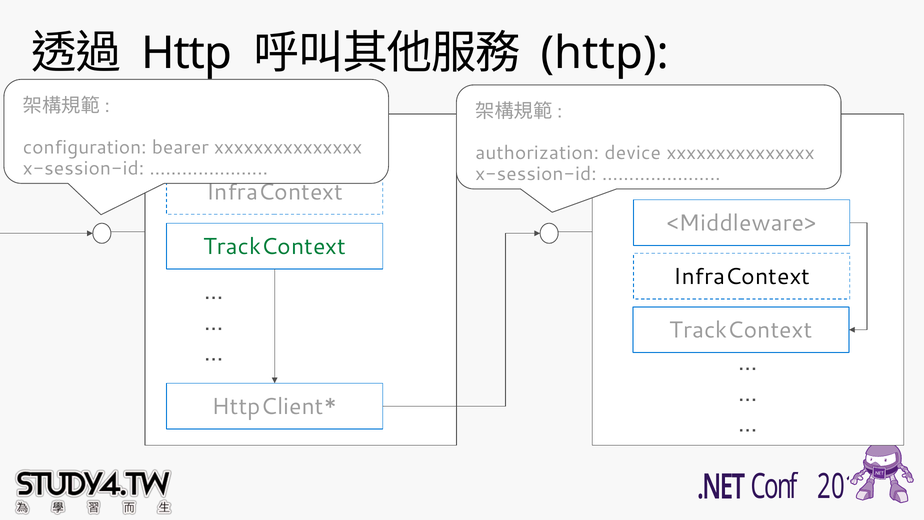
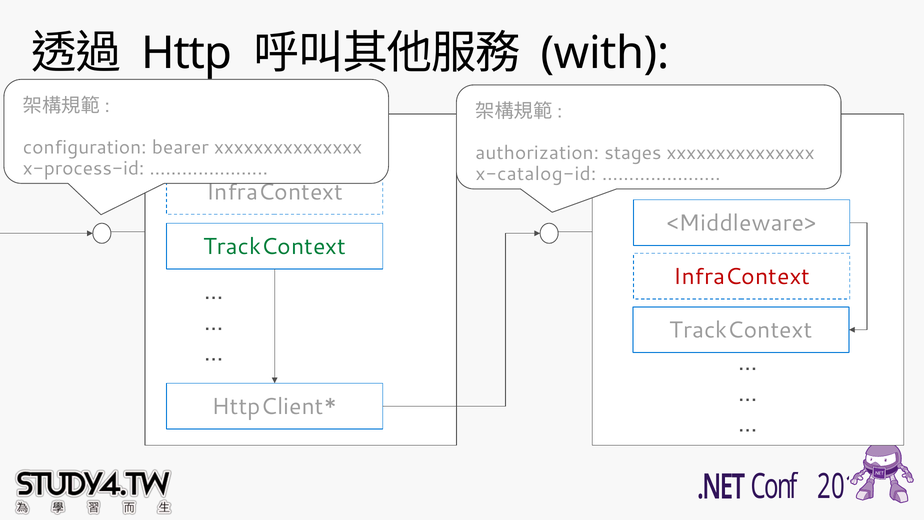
http at (605, 53): http -> with
device: device -> stages
x-session-id at (83, 168): x-session-id -> x-process-id
x-session-id at (536, 174): x-session-id -> x-catalog-id
InfraContext at (742, 277) colour: black -> red
